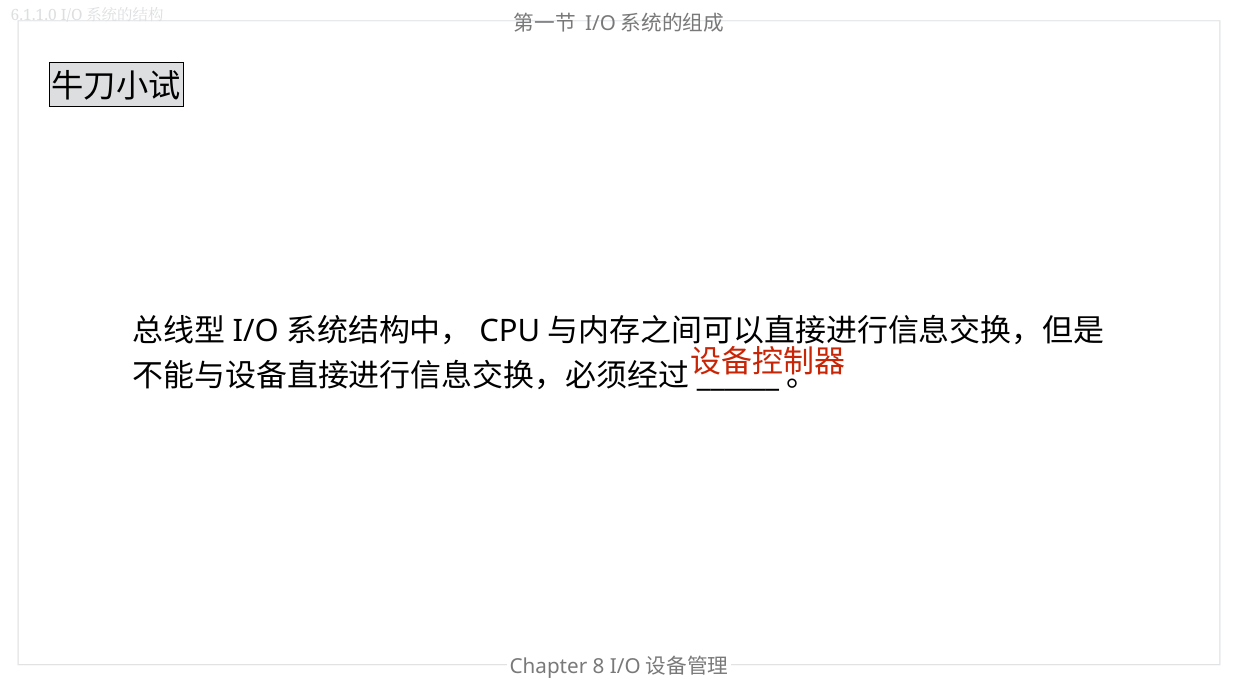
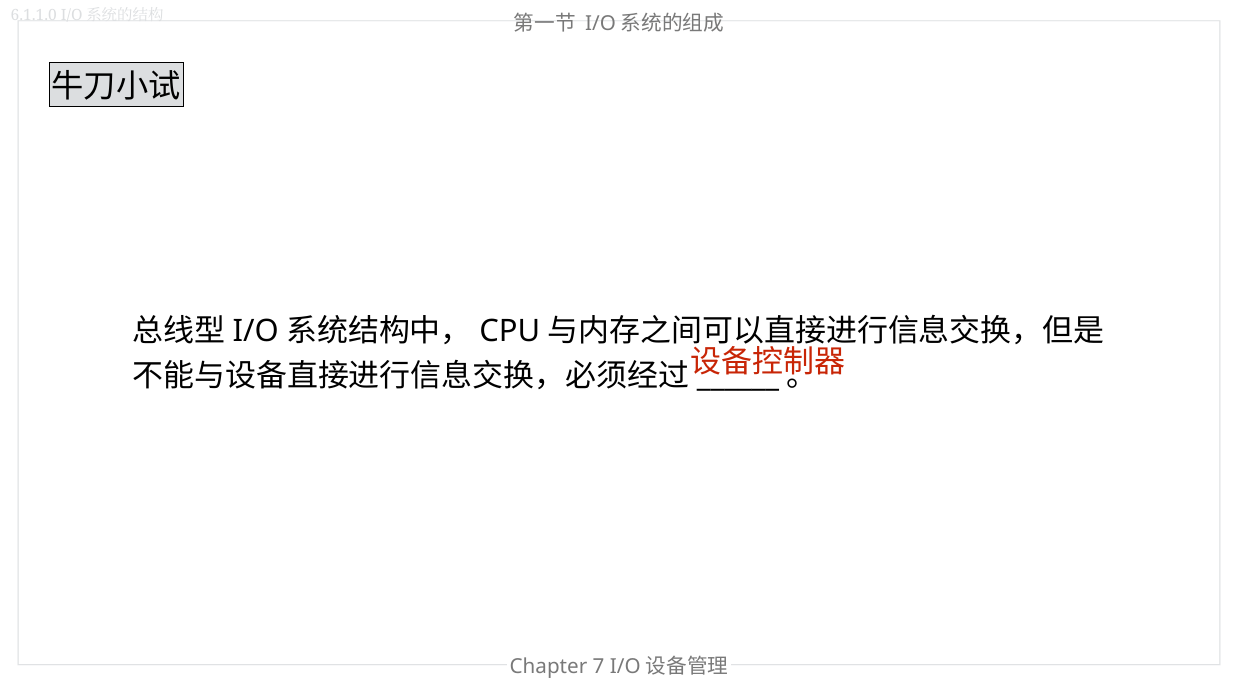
8: 8 -> 7
